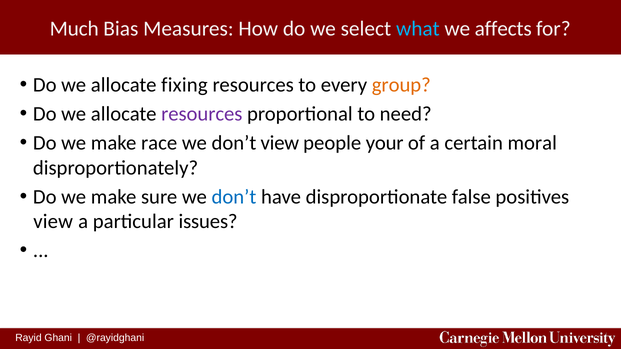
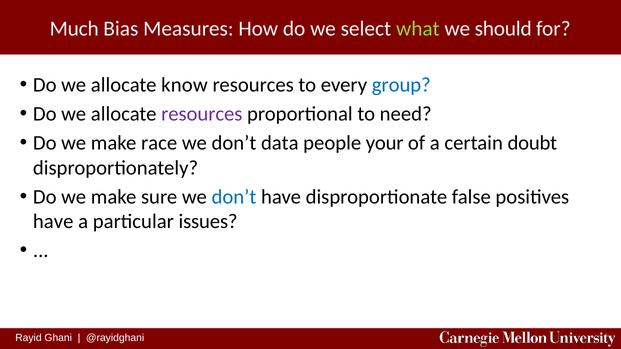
what colour: light blue -> light green
affects: affects -> should
fixing: fixing -> know
group colour: orange -> blue
don’t view: view -> data
moral: moral -> doubt
view at (53, 222): view -> have
